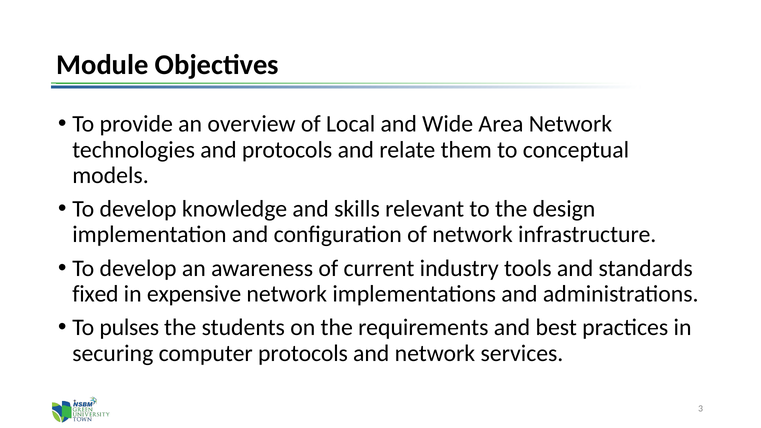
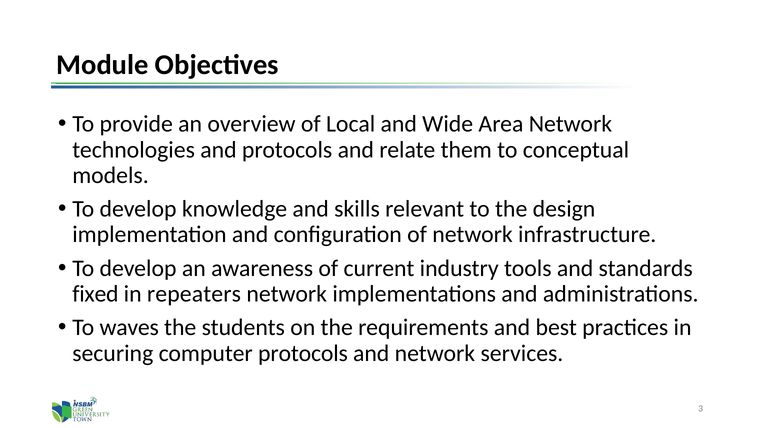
expensive: expensive -> repeaters
pulses: pulses -> waves
